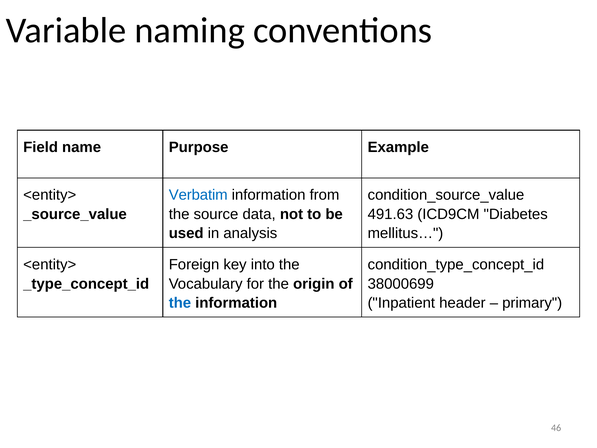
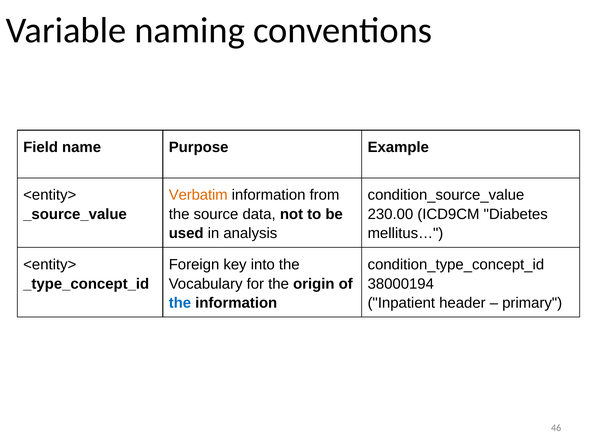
Verbatim colour: blue -> orange
491.63: 491.63 -> 230.00
38000699: 38000699 -> 38000194
